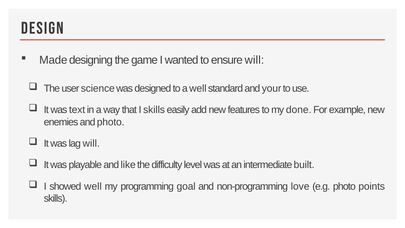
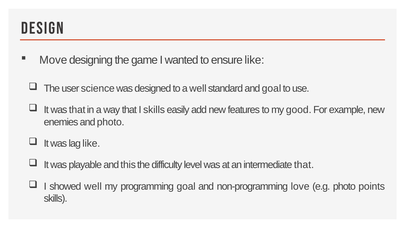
Made: Made -> Move
ensure will: will -> like
and your: your -> goal
was text: text -> that
done: done -> good
lag will: will -> like
like: like -> this
intermediate built: built -> that
